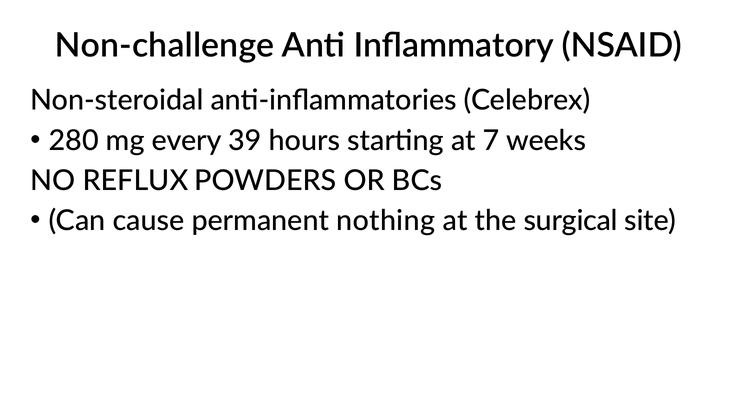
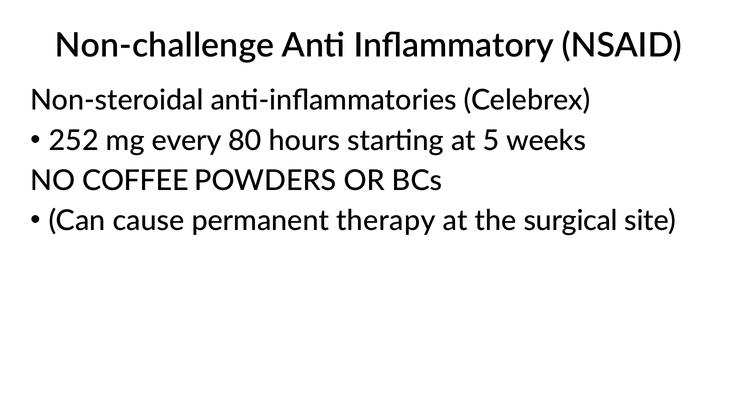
280: 280 -> 252
39: 39 -> 80
7: 7 -> 5
REFLUX: REFLUX -> COFFEE
nothing: nothing -> therapy
